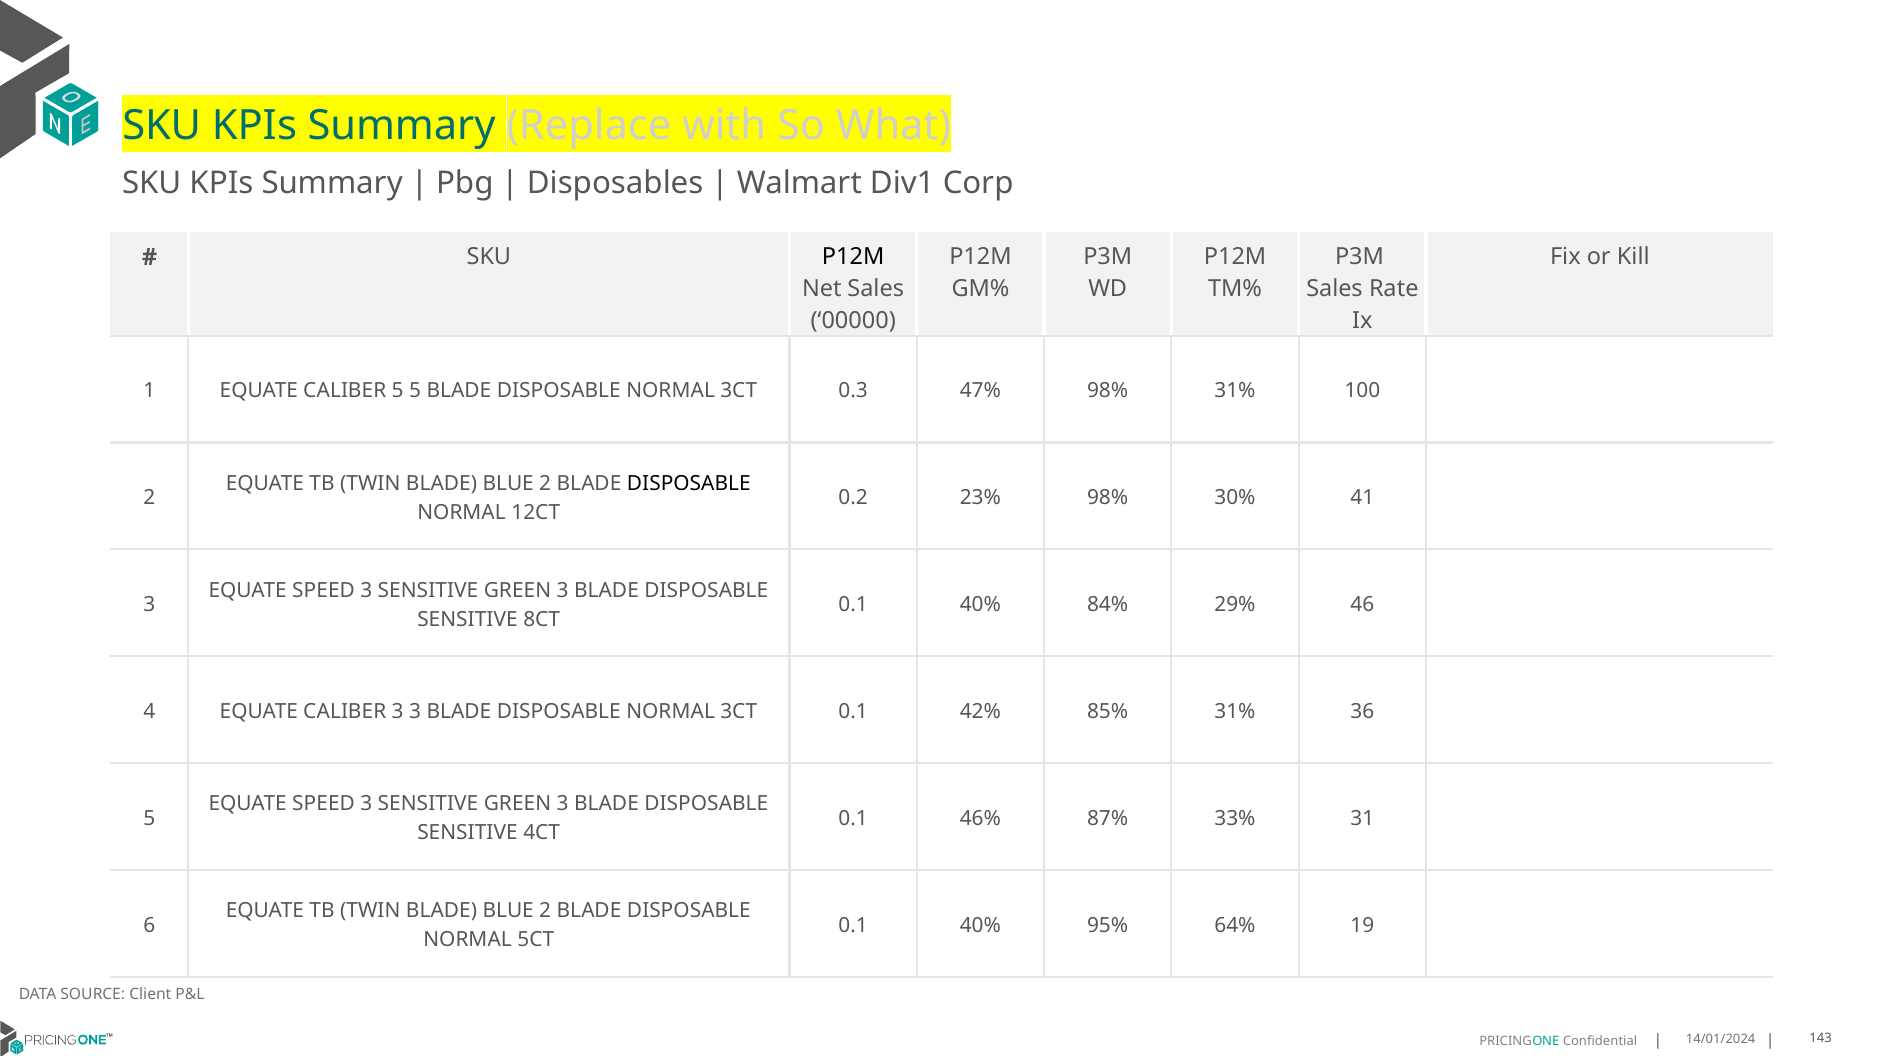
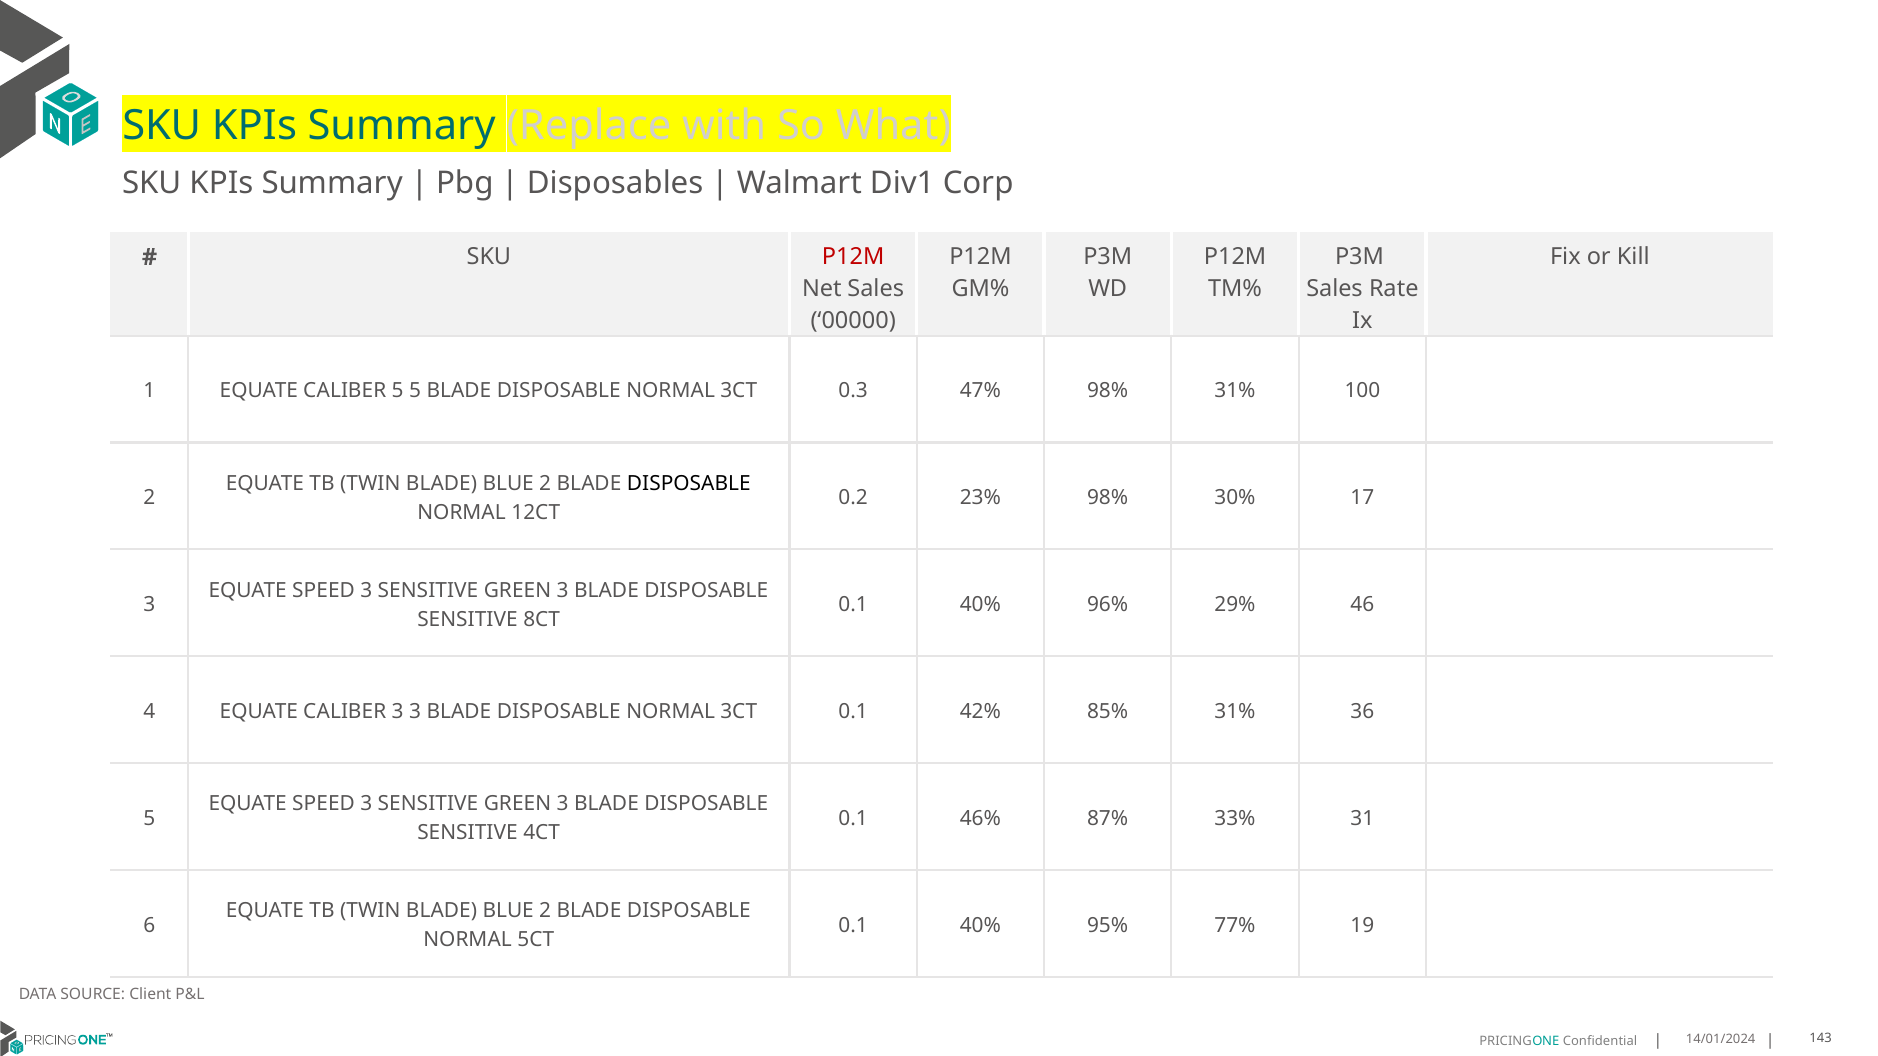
P12M at (853, 257) colour: black -> red
41: 41 -> 17
84%: 84% -> 96%
64%: 64% -> 77%
